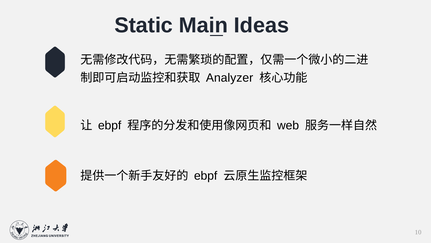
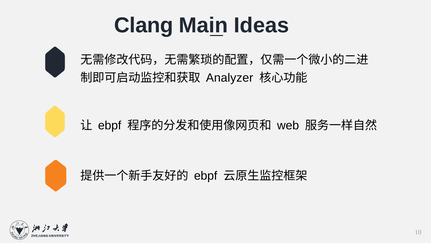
Static: Static -> Clang
